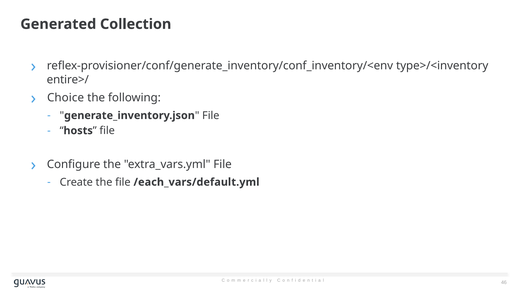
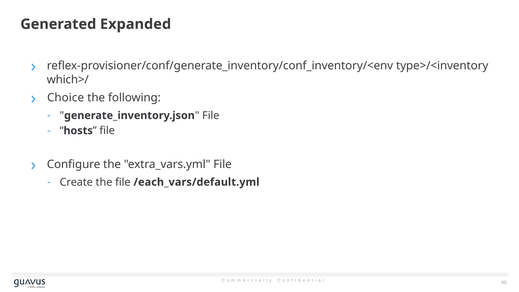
Collection: Collection -> Expanded
entire>/: entire>/ -> which>/
